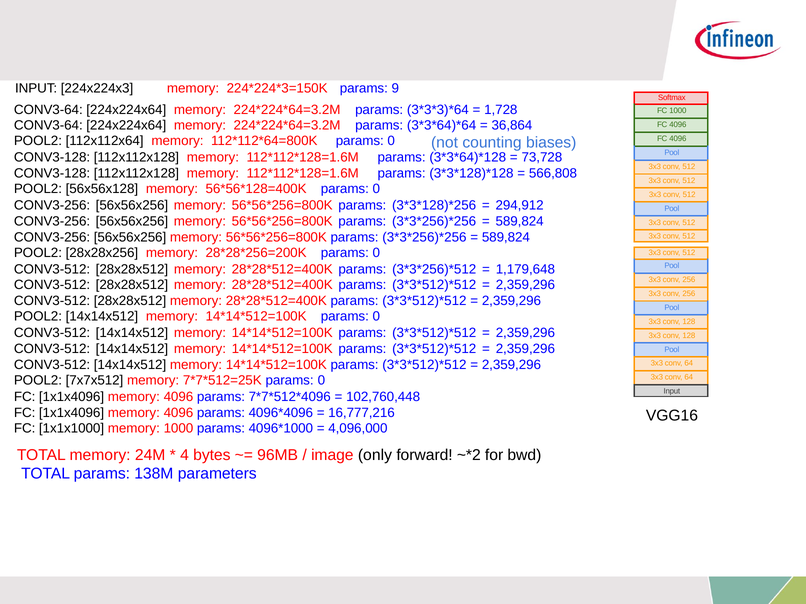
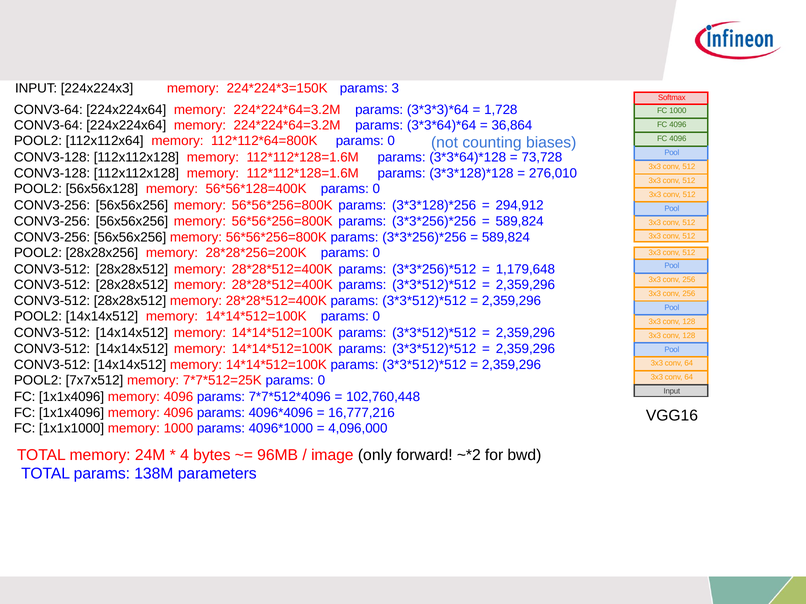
params 9: 9 -> 3
566,808: 566,808 -> 276,010
